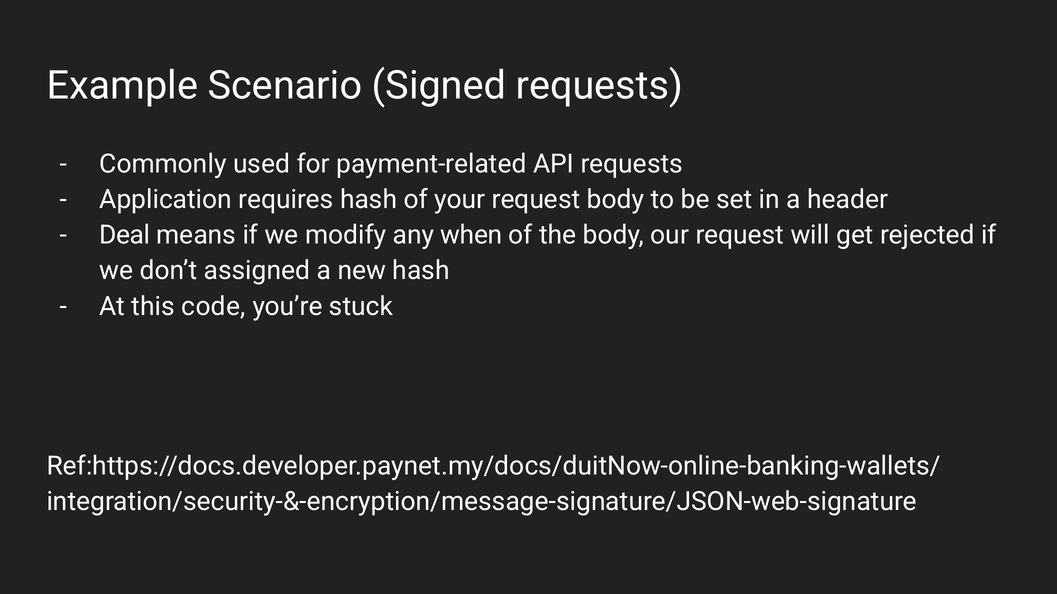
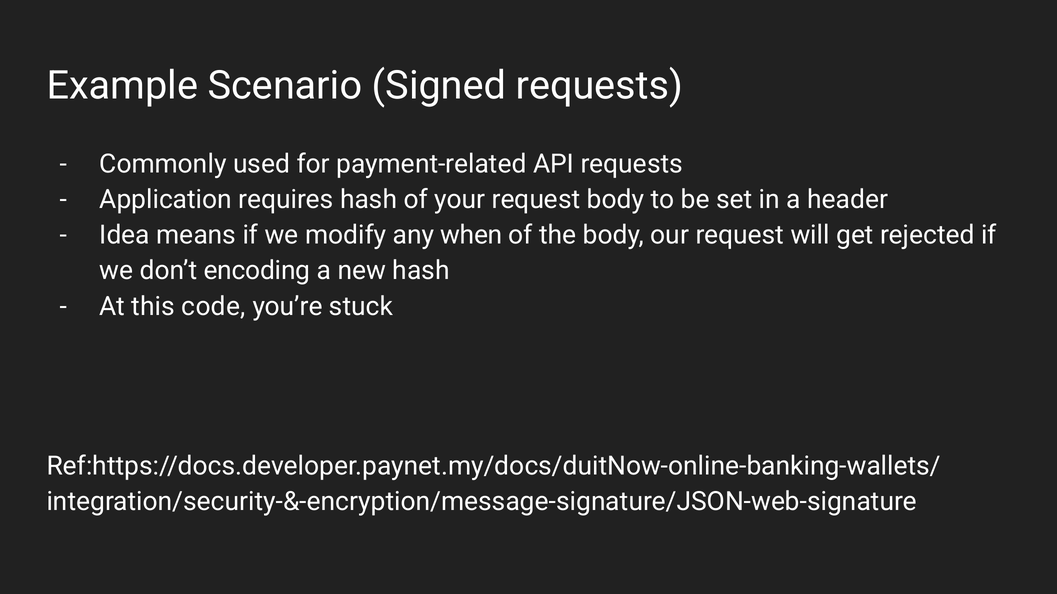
Deal: Deal -> Idea
assigned: assigned -> encoding
